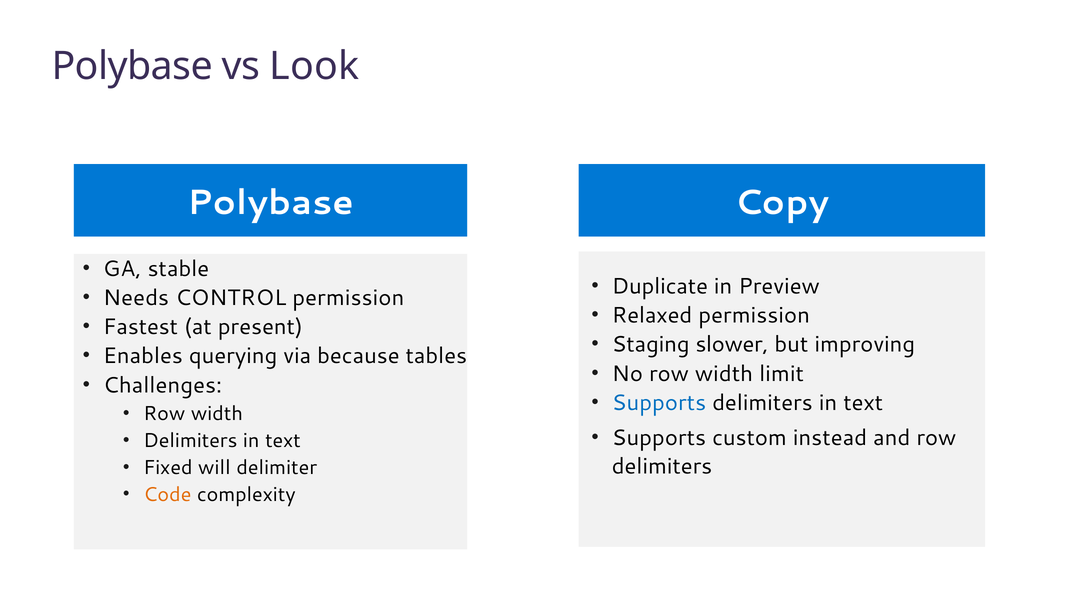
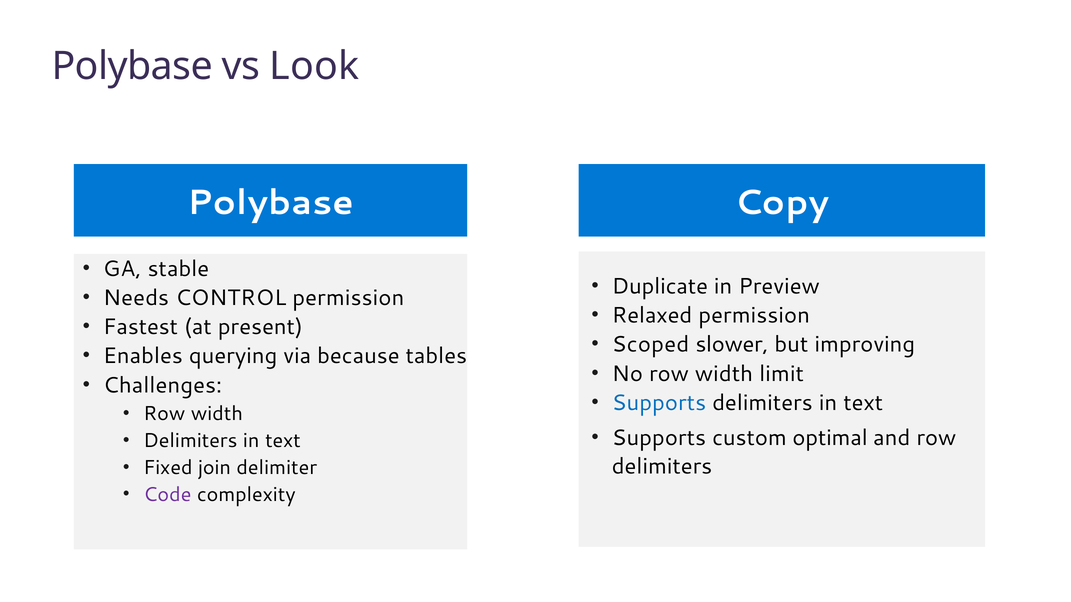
Staging: Staging -> Scoped
instead: instead -> optimal
will: will -> join
Code colour: orange -> purple
